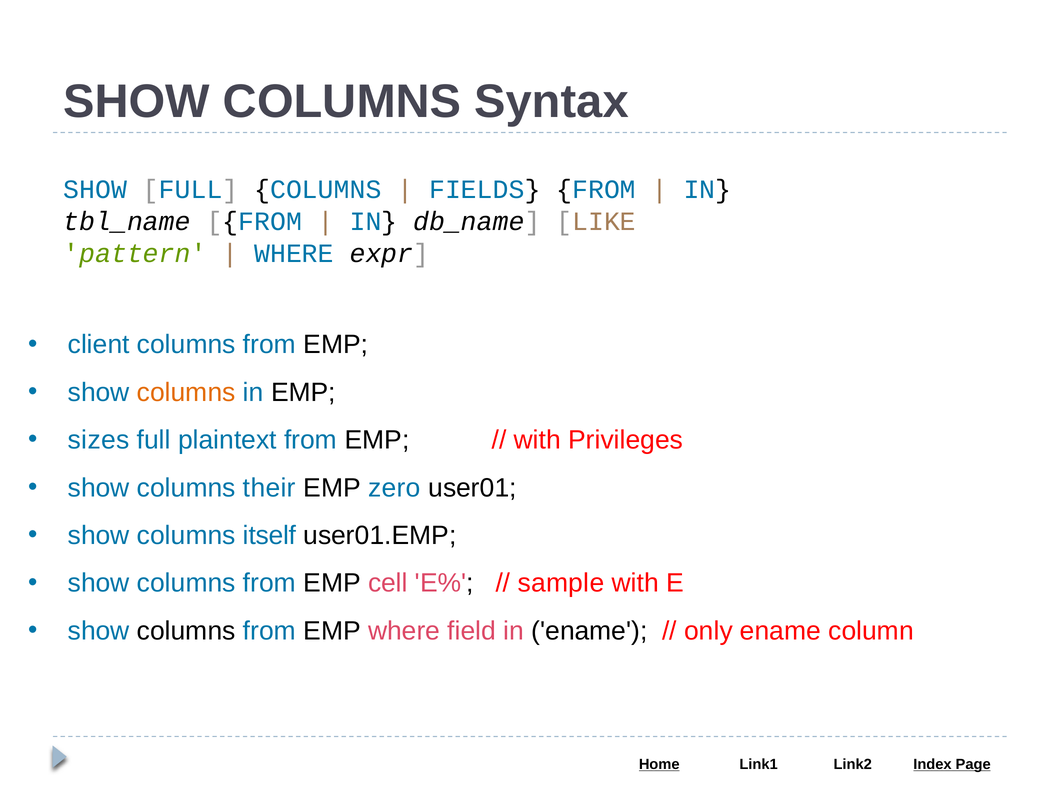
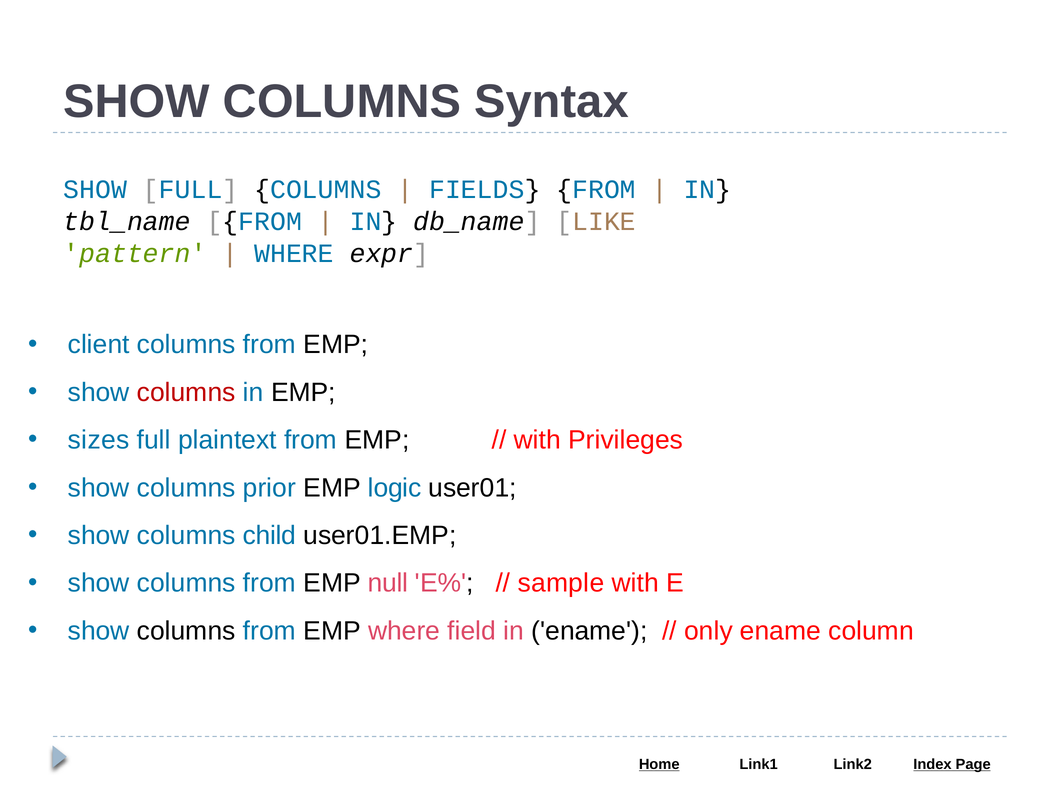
columns at (186, 392) colour: orange -> red
their: their -> prior
zero: zero -> logic
itself: itself -> child
cell: cell -> null
